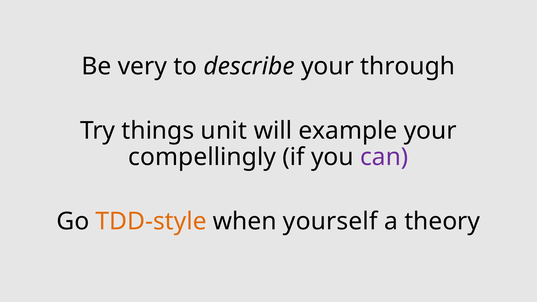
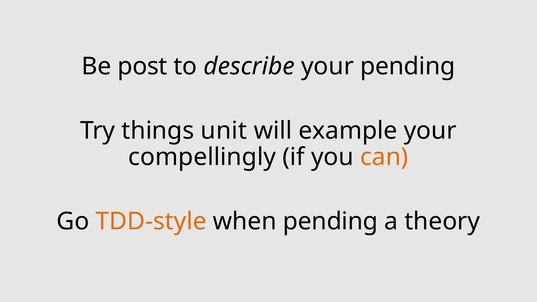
very: very -> post
your through: through -> pending
can colour: purple -> orange
when yourself: yourself -> pending
